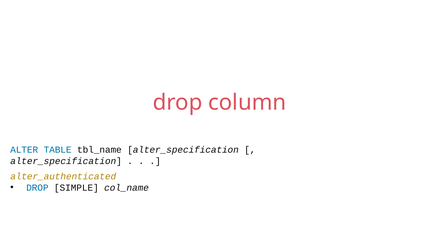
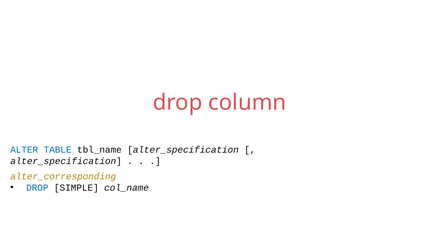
alter_authenticated: alter_authenticated -> alter_corresponding
